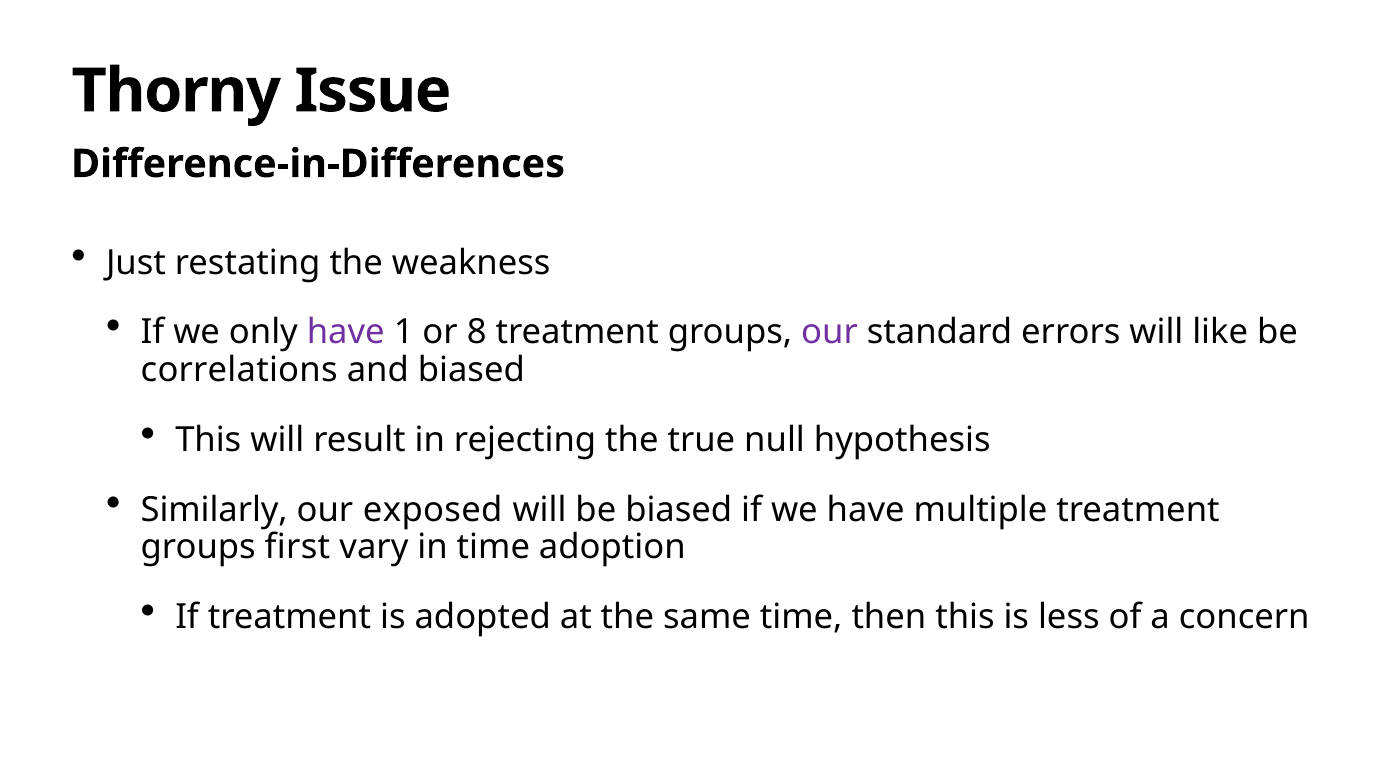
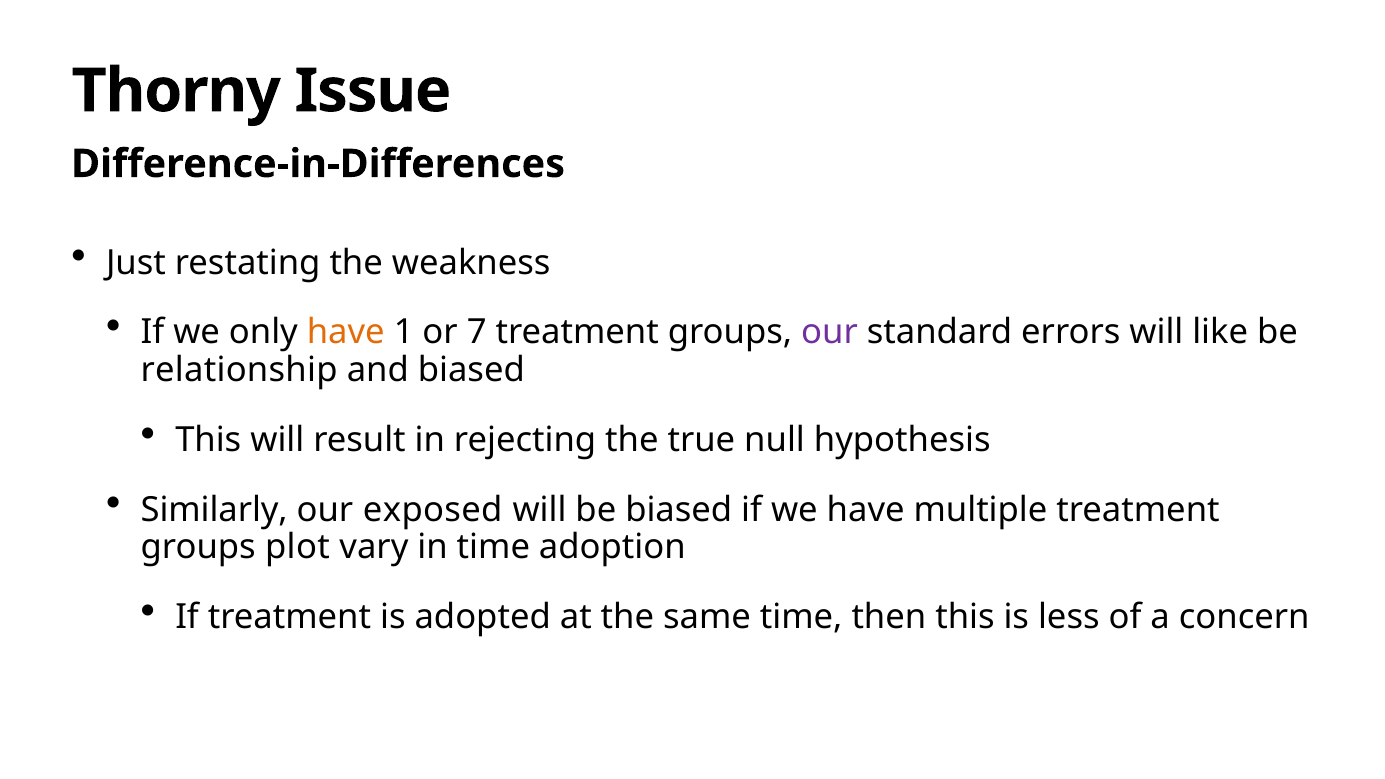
have at (346, 333) colour: purple -> orange
8: 8 -> 7
correlations: correlations -> relationship
first: first -> plot
